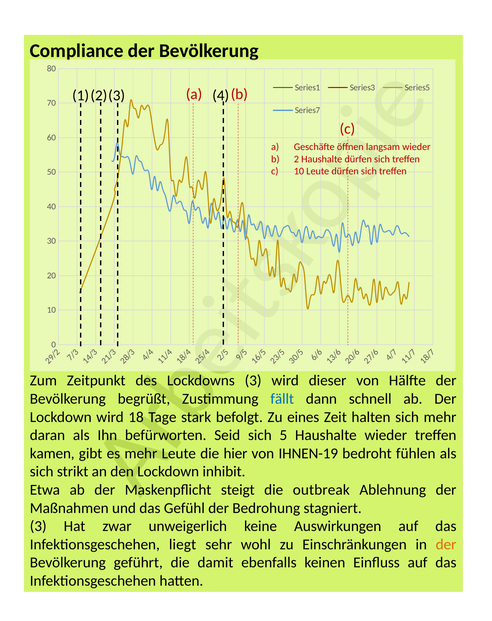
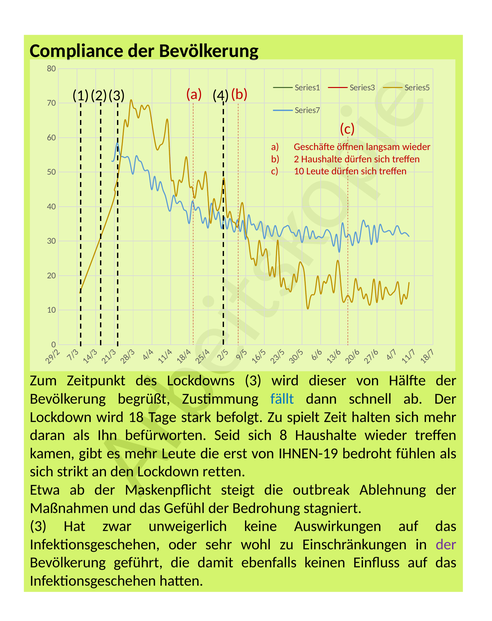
eines: eines -> spielt
sich 5: 5 -> 8
hier: hier -> erst
inhibit: inhibit -> retten
liegt: liegt -> oder
der at (446, 544) colour: orange -> purple
